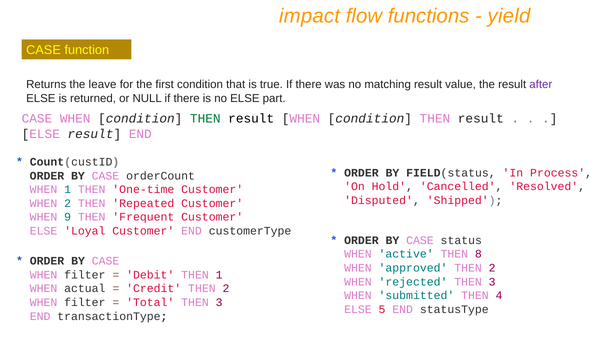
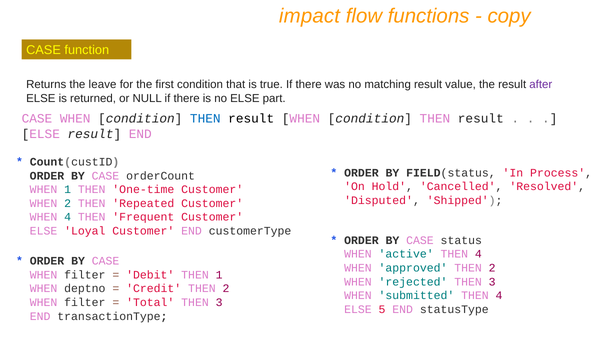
yield: yield -> copy
THEN at (205, 119) colour: green -> blue
WHEN 9: 9 -> 4
active THEN 8: 8 -> 4
actual: actual -> deptno
